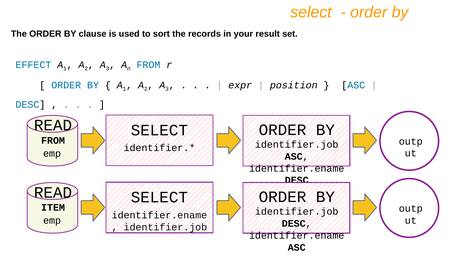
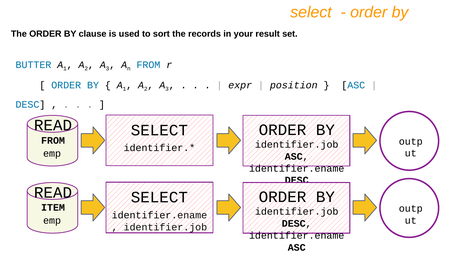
EFFECT: EFFECT -> BUTTER
